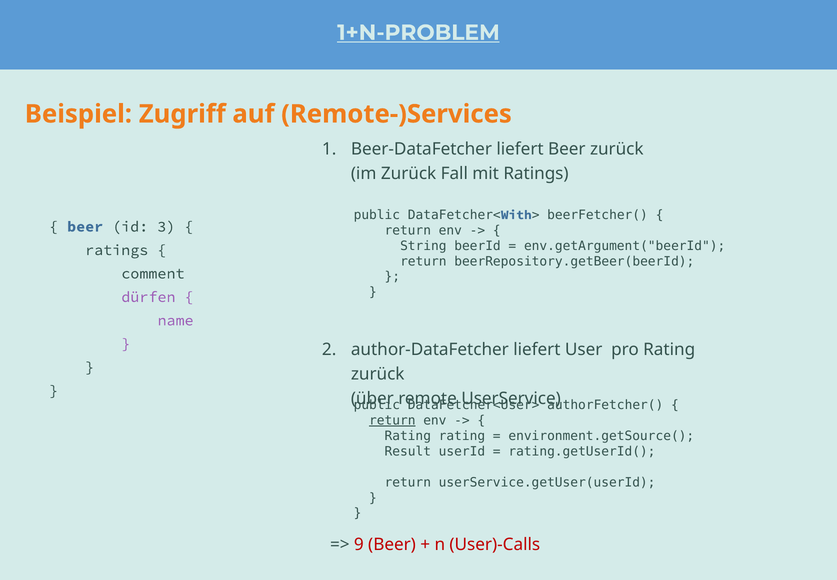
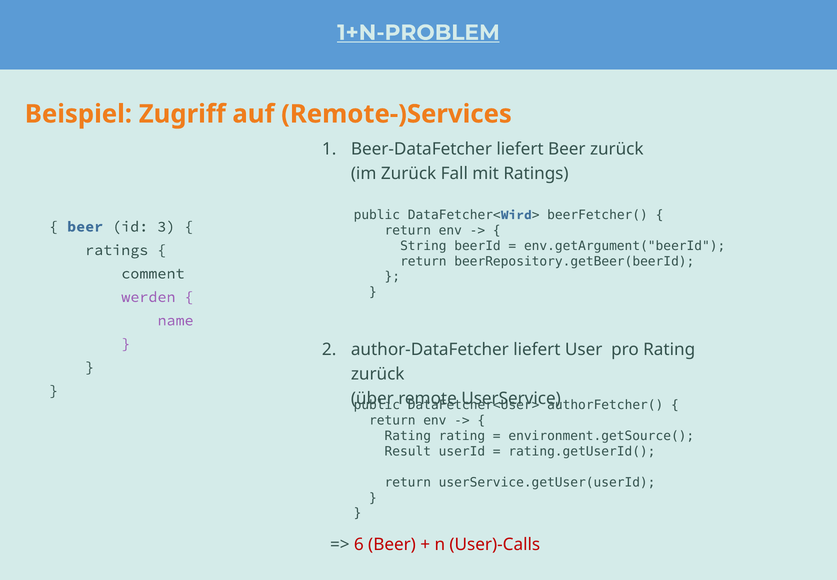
With: With -> Wird
dürfen: dürfen -> werden
return at (392, 420) underline: present -> none
9: 9 -> 6
